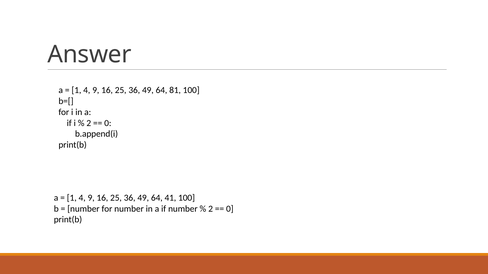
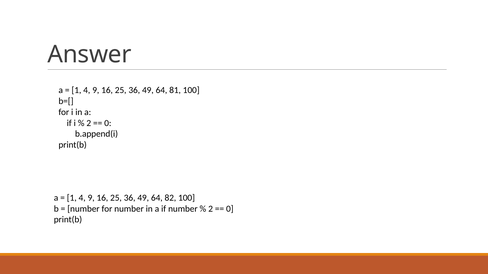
41: 41 -> 82
